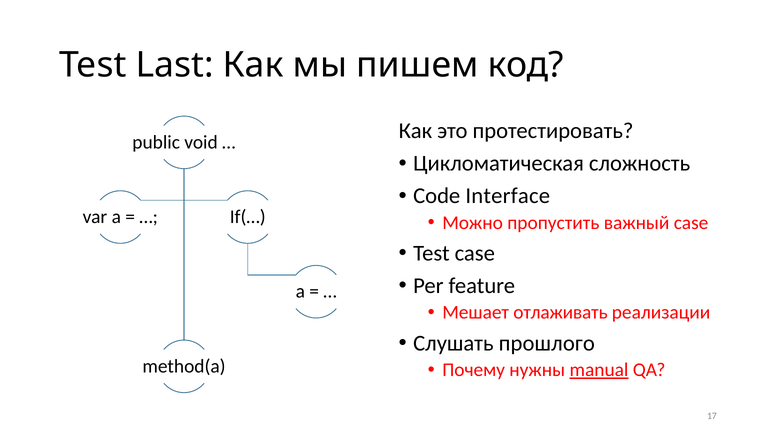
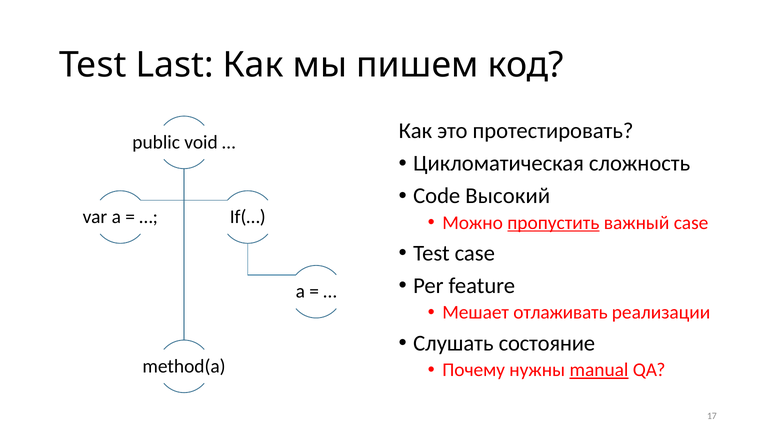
Interface: Interface -> Высокий
пропустить underline: none -> present
прошлого: прошлого -> состояние
